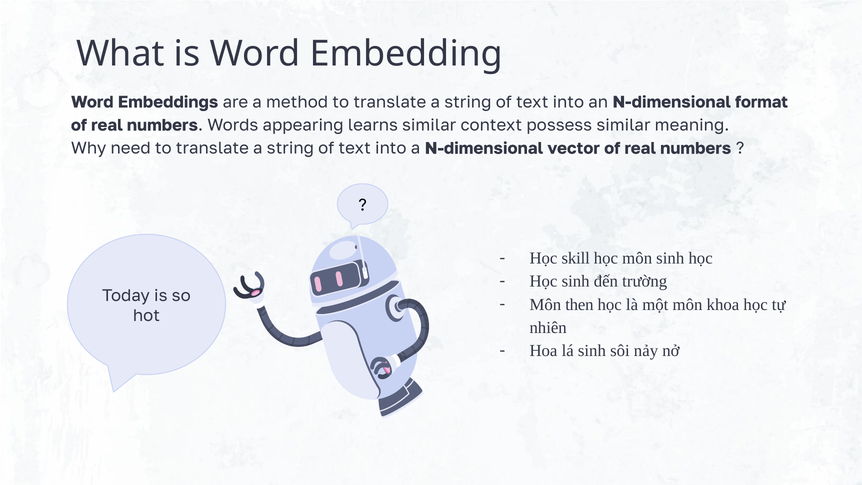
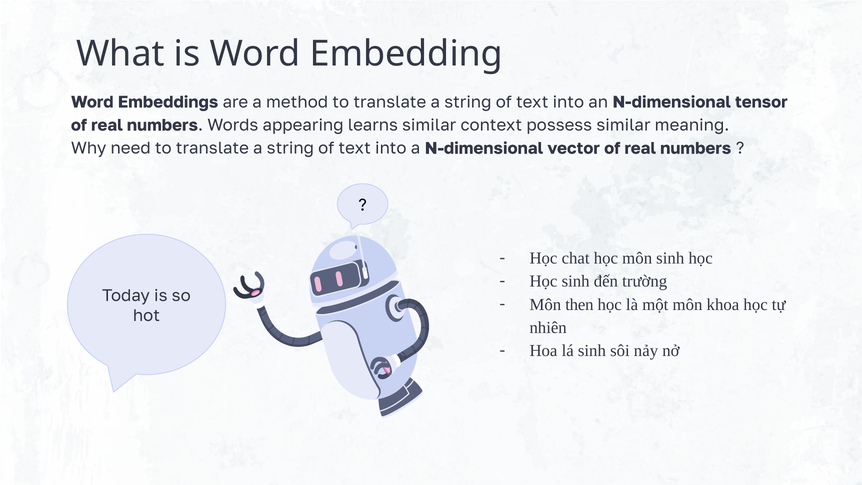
format: format -> tensor
skill: skill -> chat
